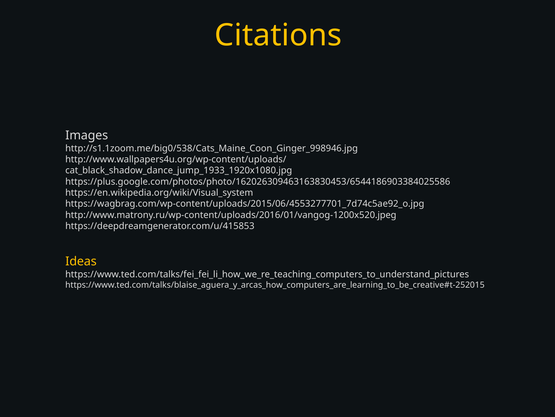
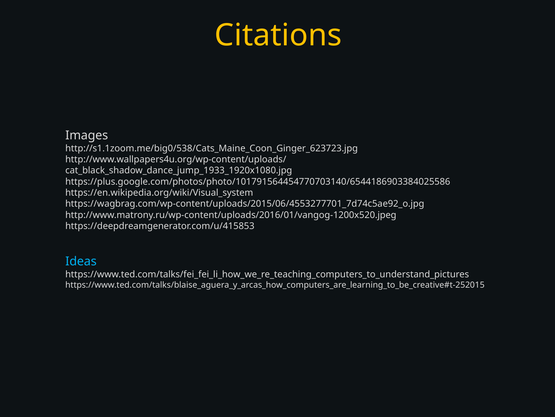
http://s1.1zoom.me/big0/538/Cats_Maine_Coon_Ginger_998946.jpg: http://s1.1zoom.me/big0/538/Cats_Maine_Coon_Ginger_998946.jpg -> http://s1.1zoom.me/big0/538/Cats_Maine_Coon_Ginger_623723.jpg
https://plus.google.com/photos/photo/162026309463163830453/6544186903384025586: https://plus.google.com/photos/photo/162026309463163830453/6544186903384025586 -> https://plus.google.com/photos/photo/101791564454770703140/6544186903384025586
Ideas colour: yellow -> light blue
